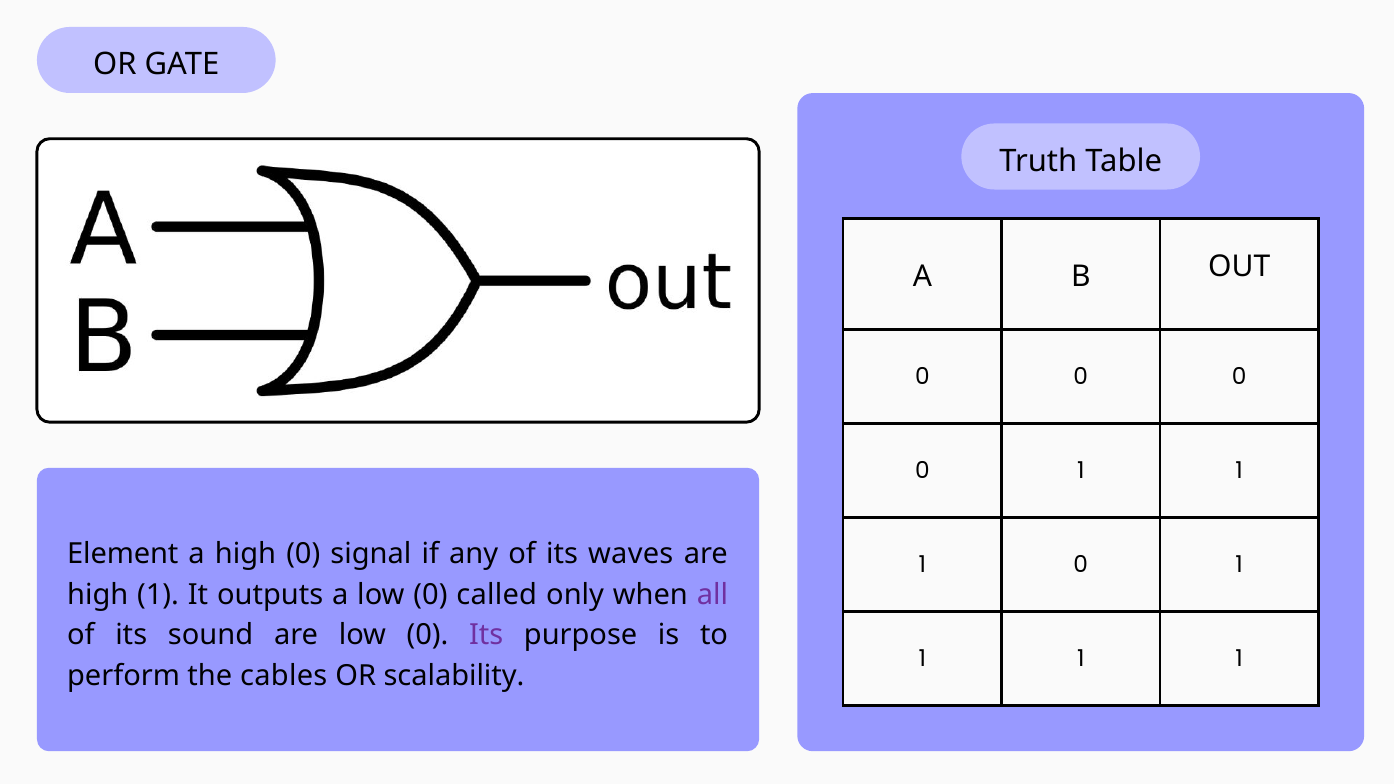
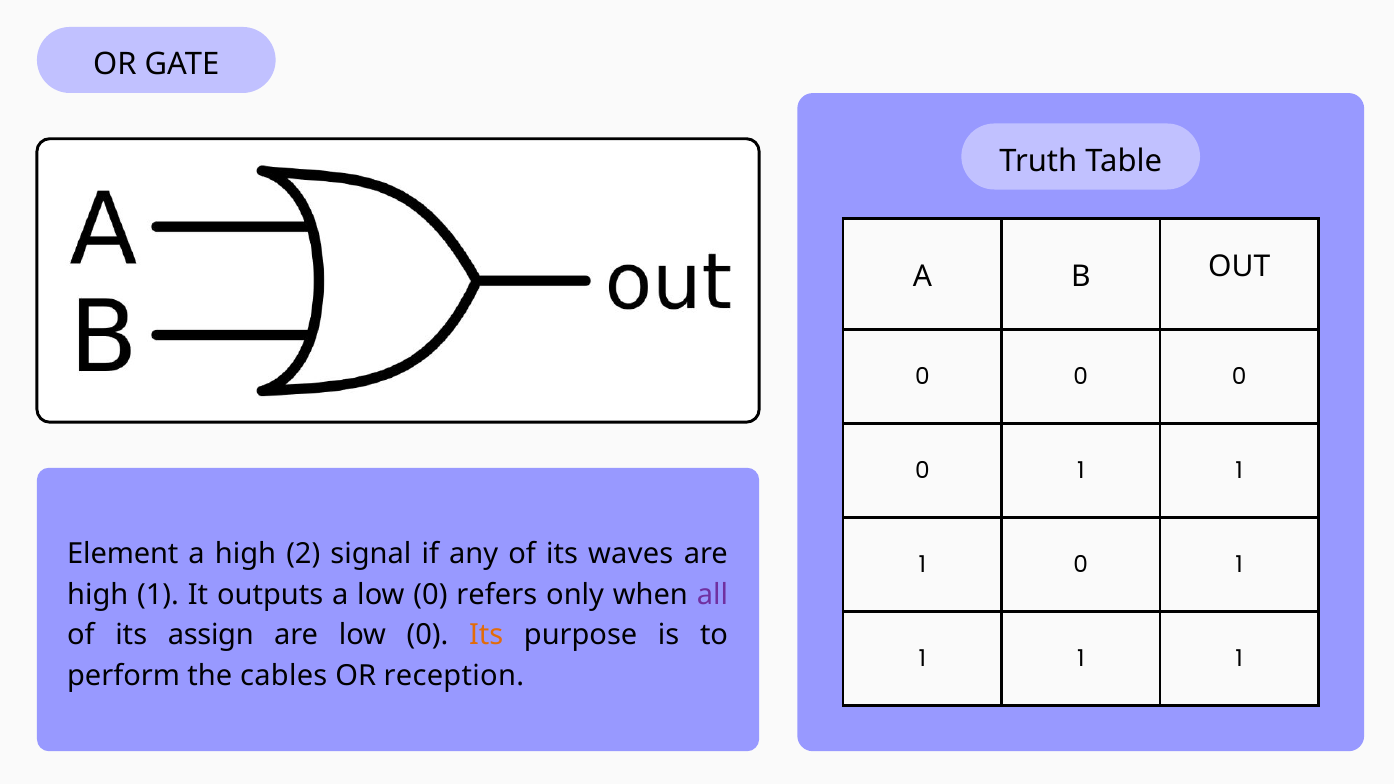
high 0: 0 -> 2
called: called -> refers
sound: sound -> assign
Its at (486, 636) colour: purple -> orange
scalability: scalability -> reception
